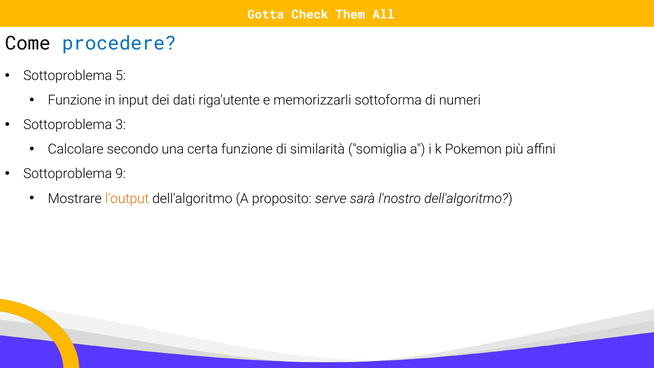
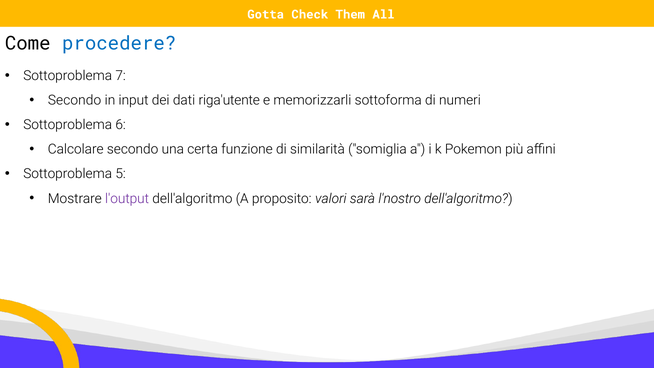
5: 5 -> 7
Funzione at (75, 100): Funzione -> Secondo
3: 3 -> 6
9: 9 -> 5
l'output colour: orange -> purple
serve: serve -> valori
